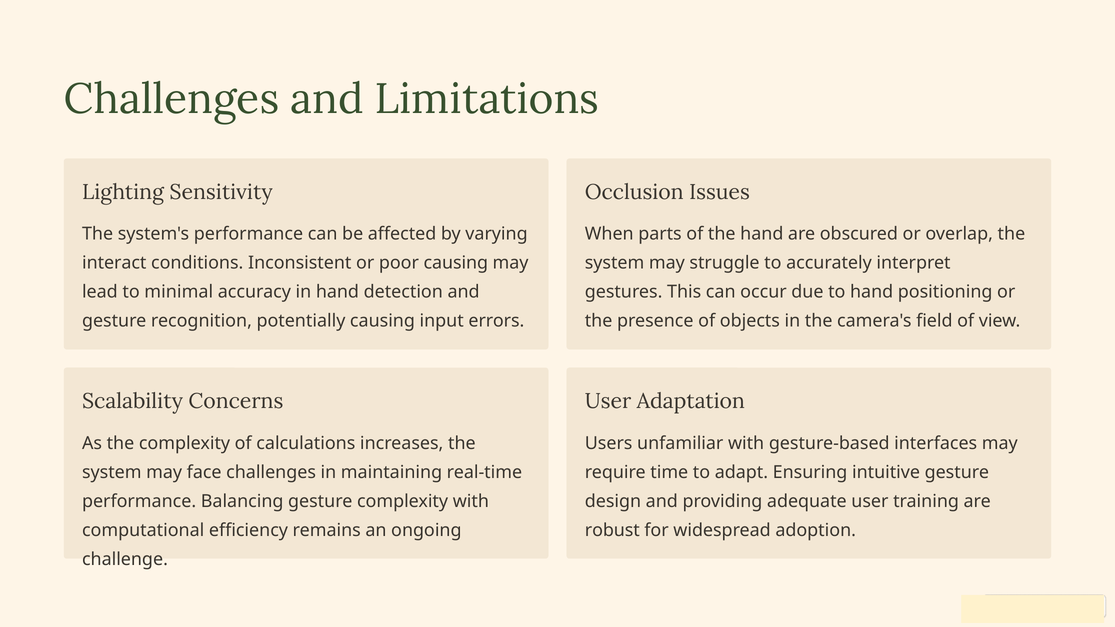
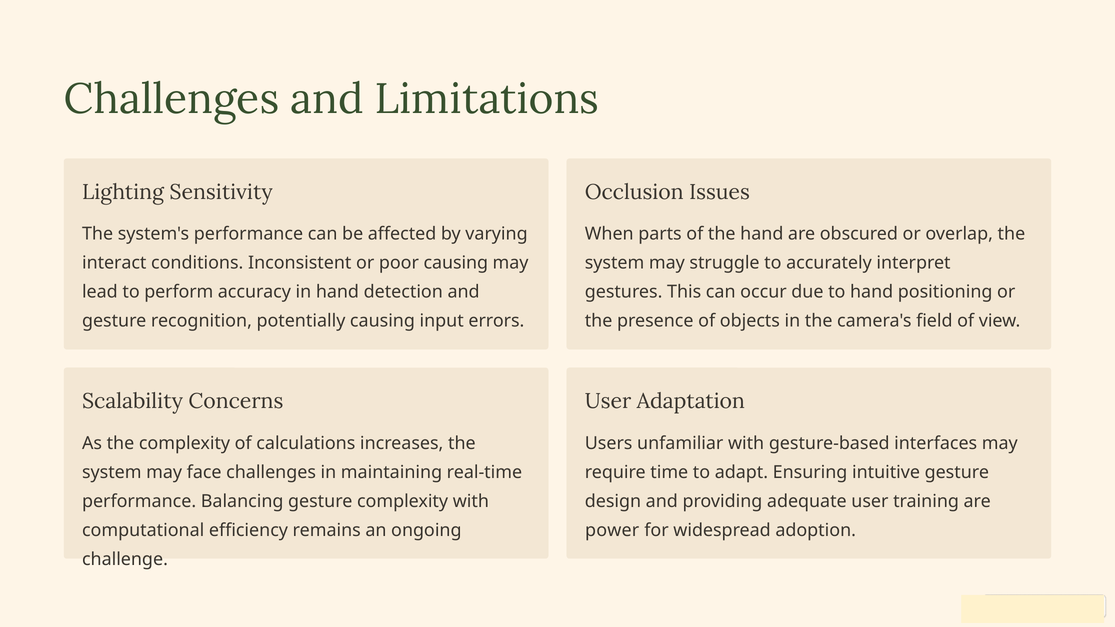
minimal: minimal -> perform
robust: robust -> power
